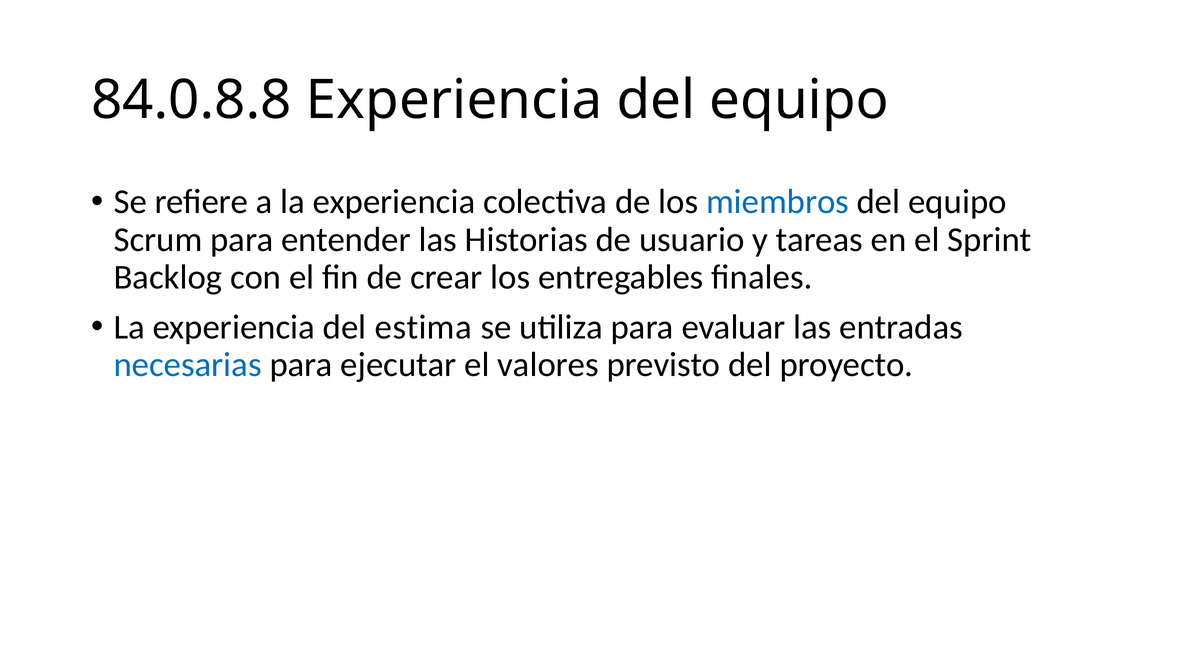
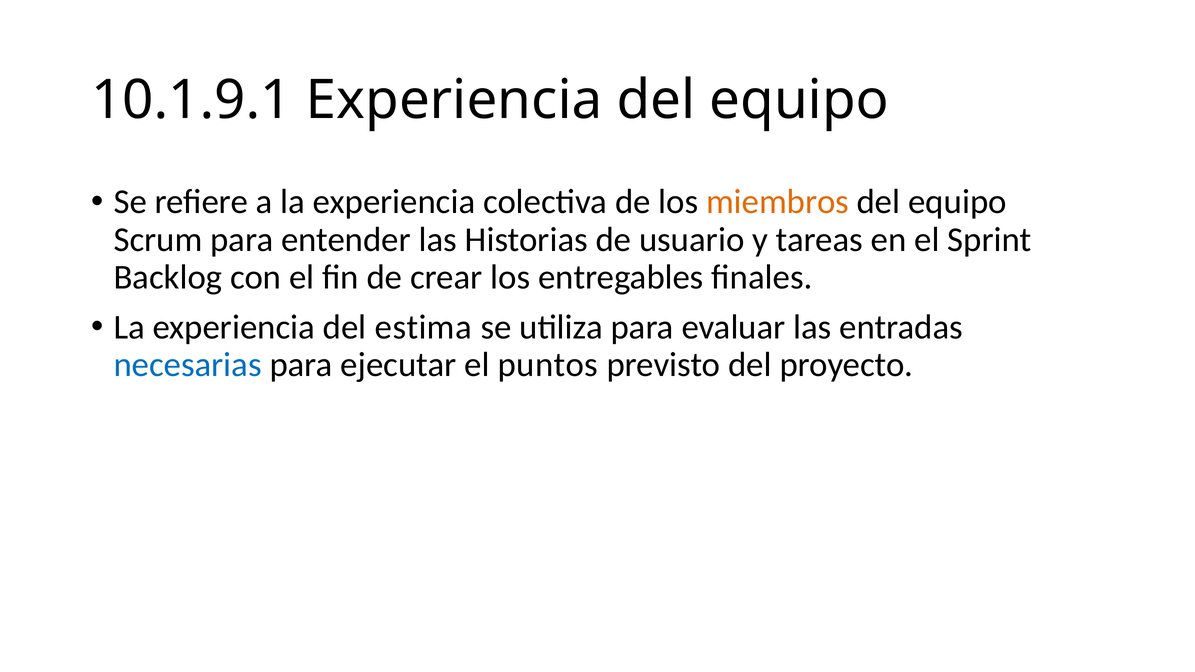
84.0.8.8: 84.0.8.8 -> 10.1.9.1
miembros colour: blue -> orange
valores: valores -> puntos
